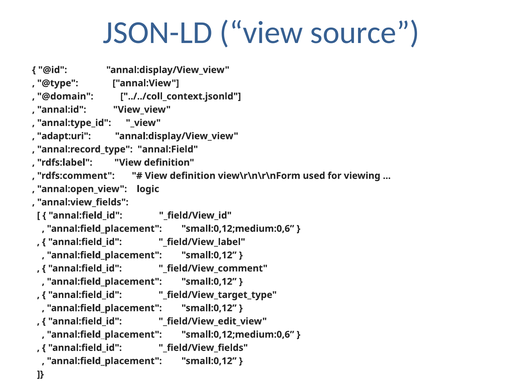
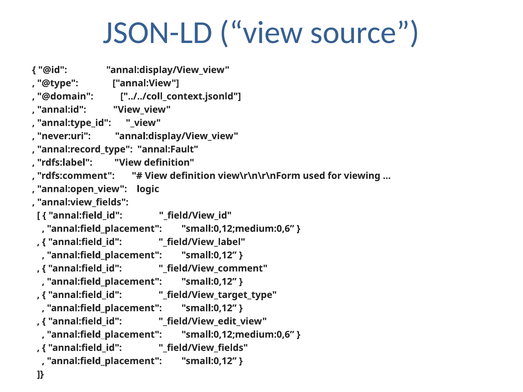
adapt:uri: adapt:uri -> never:uri
annal:Field: annal:Field -> annal:Fault
